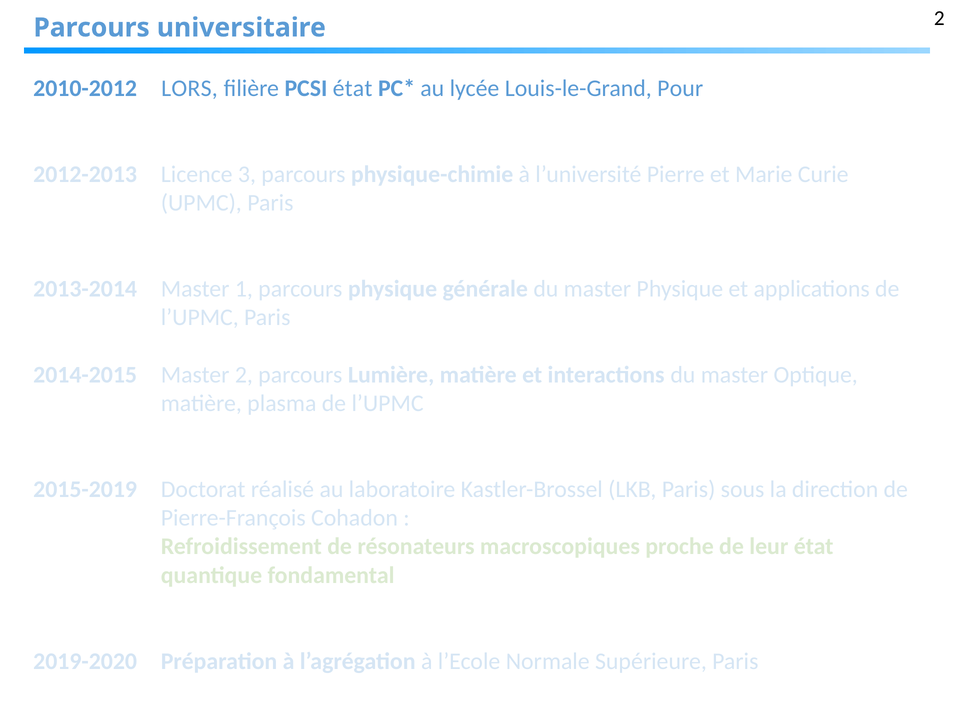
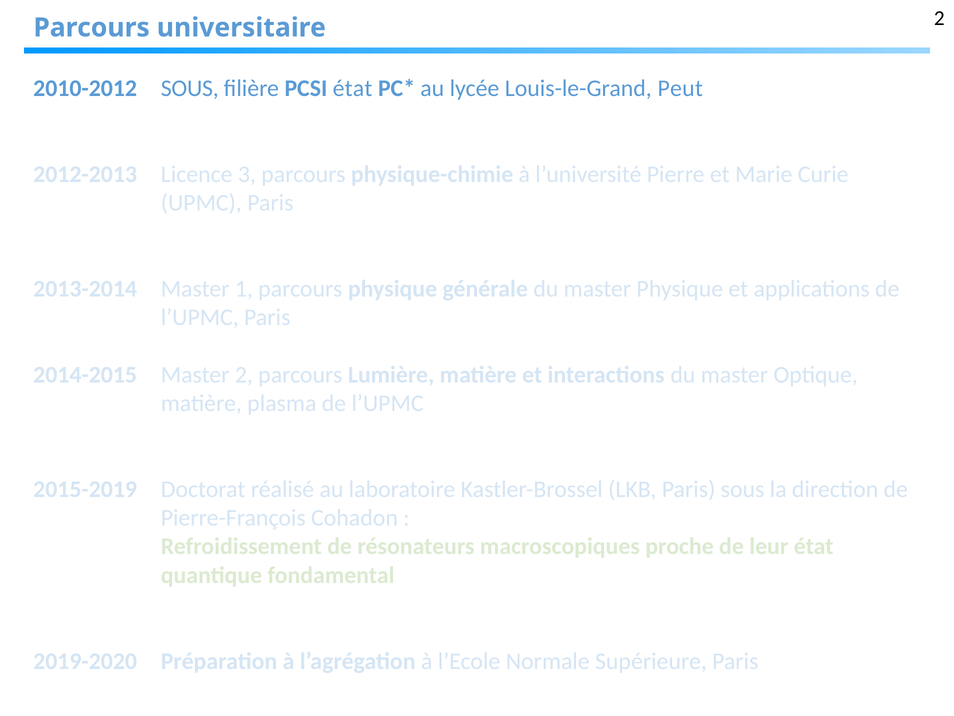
LORS at (189, 88): LORS -> SOUS
Pour: Pour -> Peut
